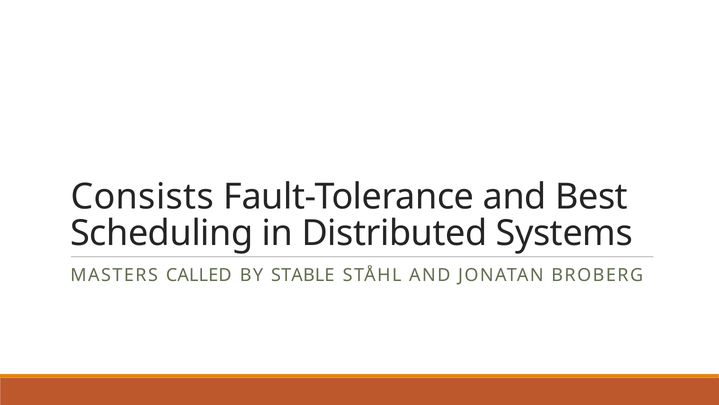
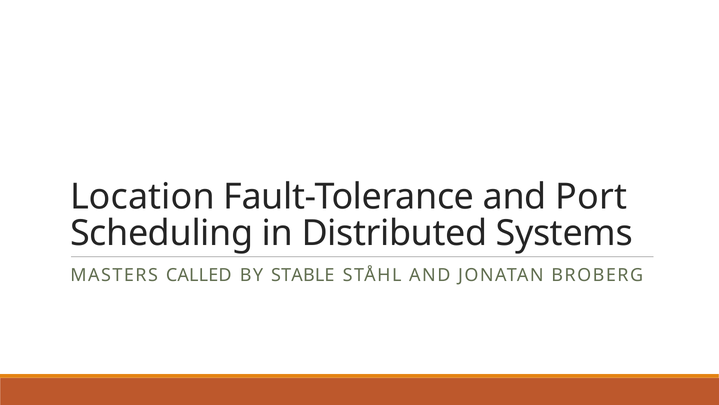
Consists: Consists -> Location
Best: Best -> Port
